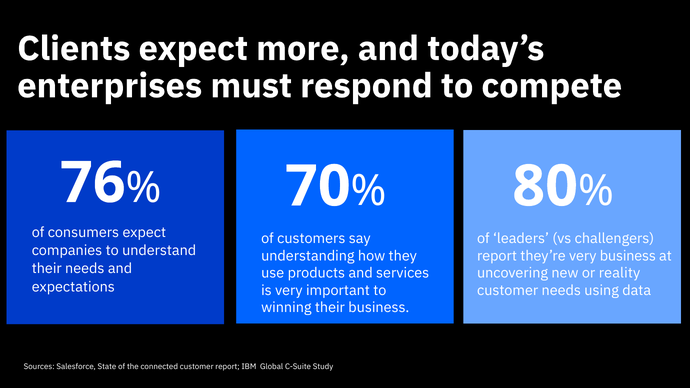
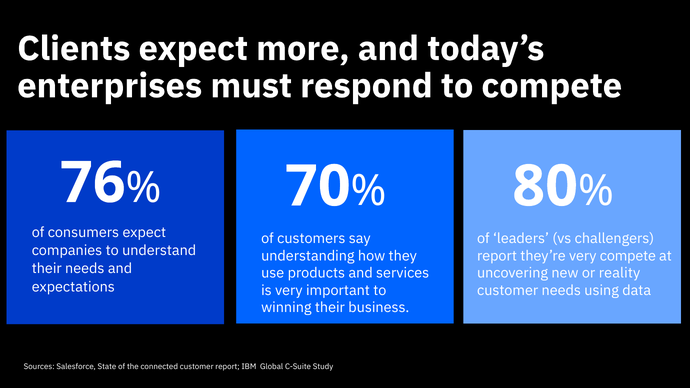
very business: business -> compete
